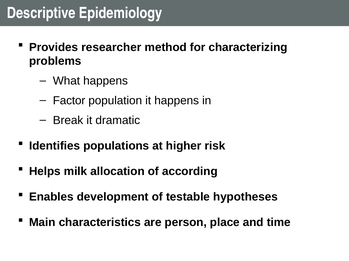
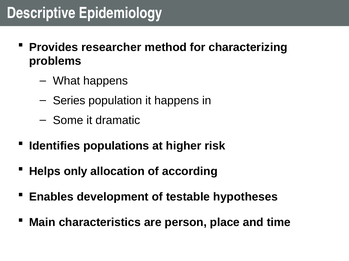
Factor: Factor -> Series
Break: Break -> Some
milk: milk -> only
